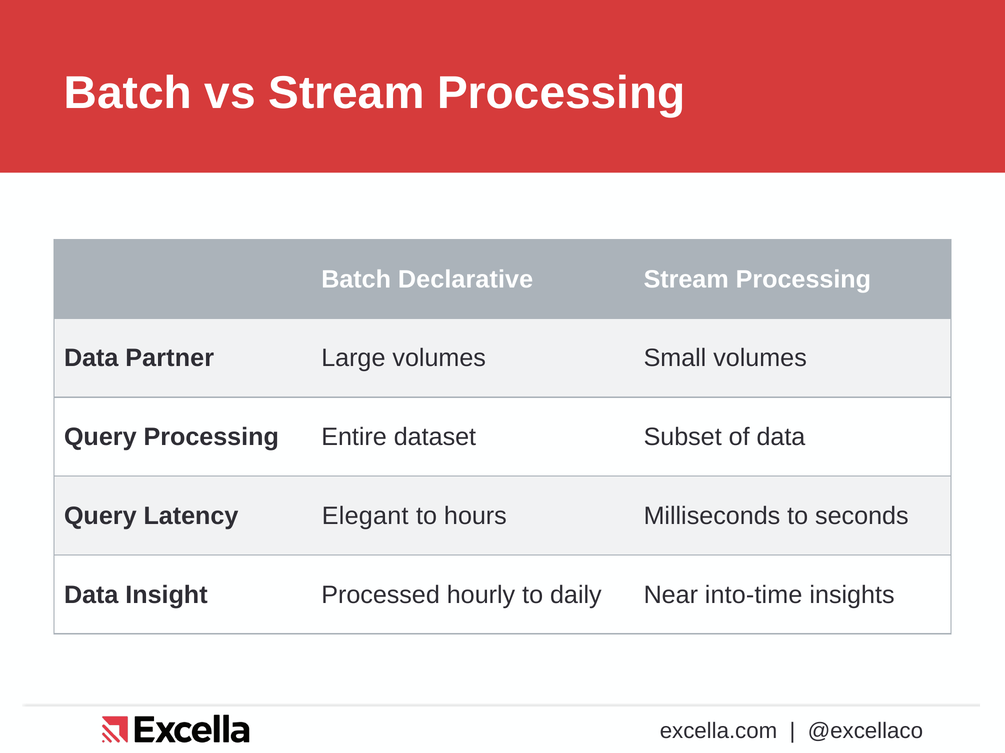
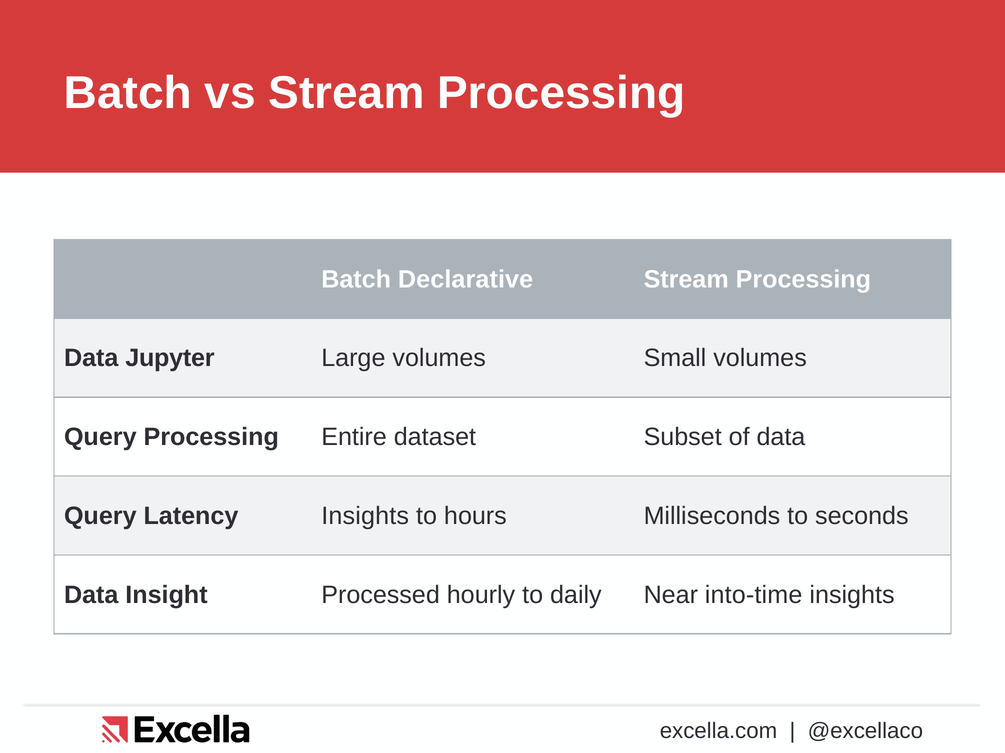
Partner: Partner -> Jupyter
Latency Elegant: Elegant -> Insights
